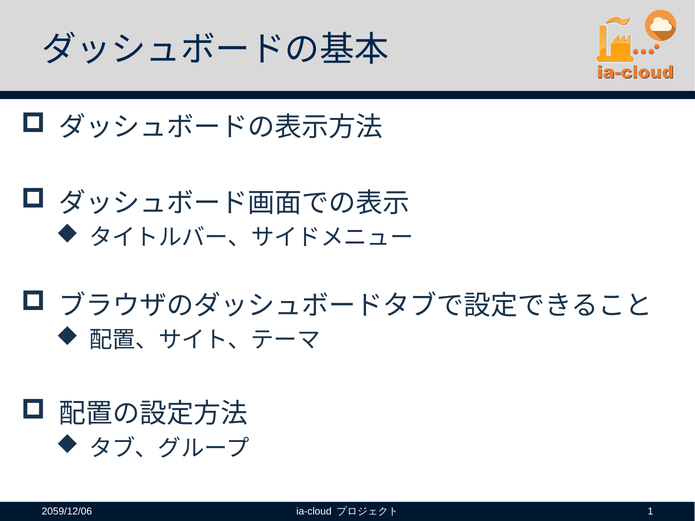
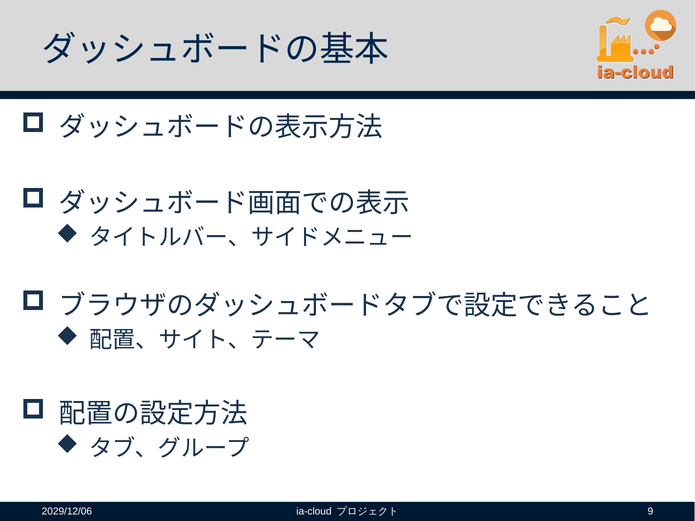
2059/12/06: 2059/12/06 -> 2029/12/06
1: 1 -> 9
